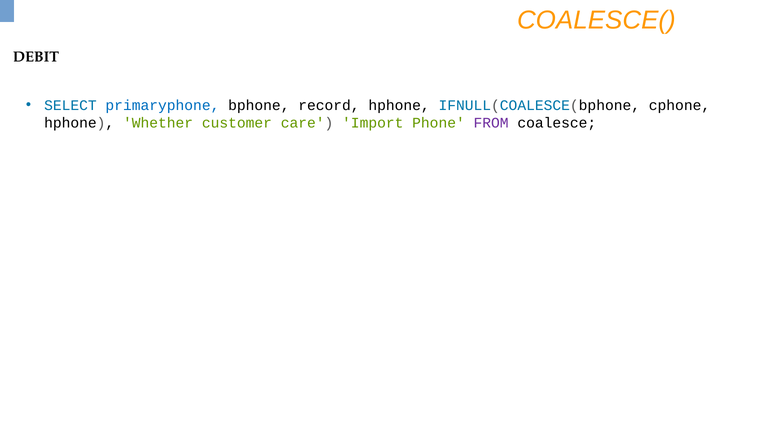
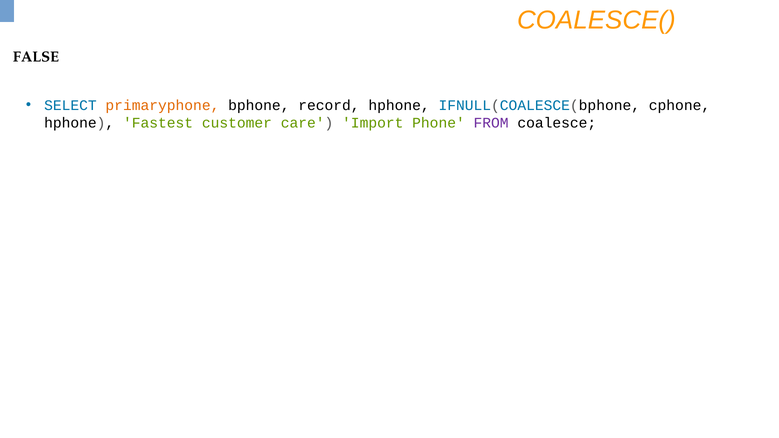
DEBIT: DEBIT -> FALSE
primaryphone colour: blue -> orange
Whether: Whether -> Fastest
